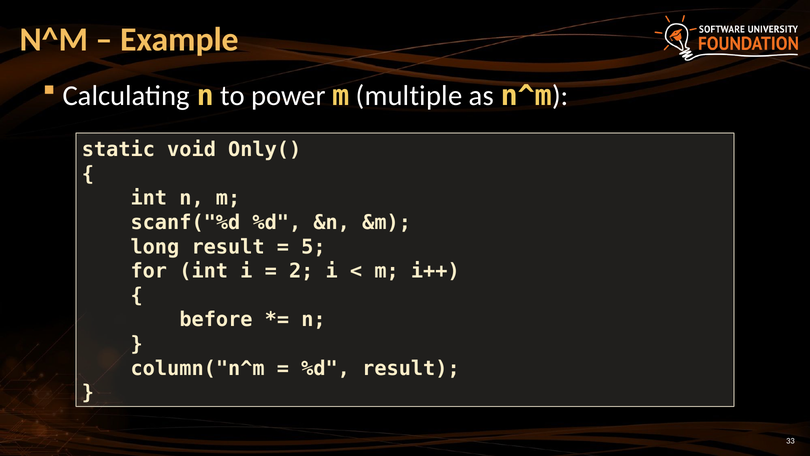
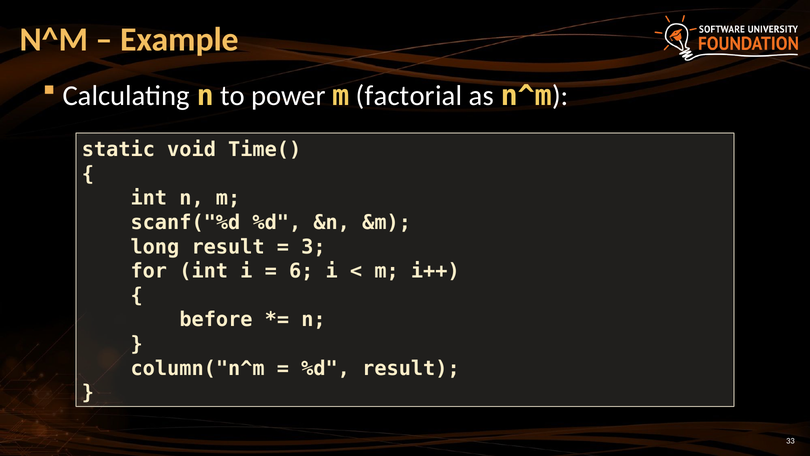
multiple: multiple -> factorial
Only(: Only( -> Time(
5: 5 -> 3
2: 2 -> 6
